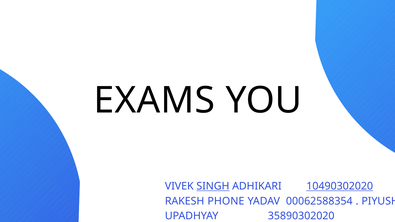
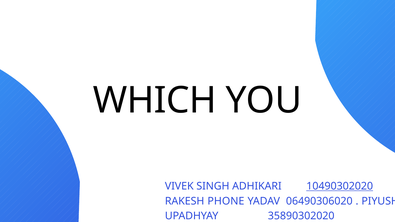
EXAMS: EXAMS -> WHICH
SINGH underline: present -> none
00062588354: 00062588354 -> 06490306020
